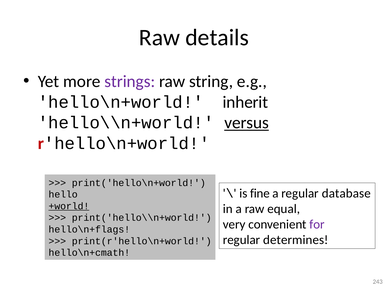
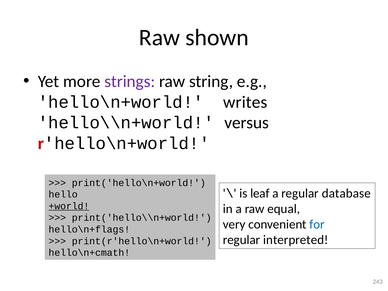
details: details -> shown
inherit: inherit -> writes
versus underline: present -> none
fine: fine -> leaf
for colour: purple -> blue
determines: determines -> interpreted
